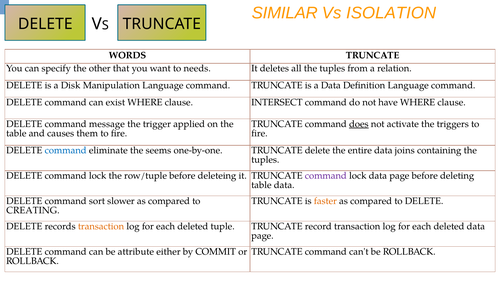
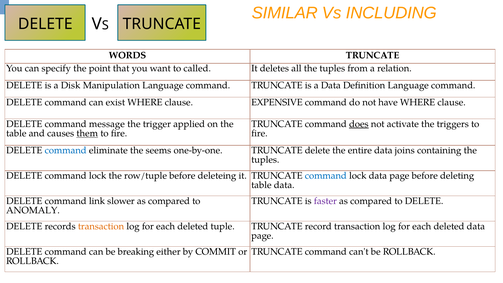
ISOLATION: ISOLATION -> INCLUDING
other: other -> point
needs: needs -> called
INTERSECT: INTERSECT -> EXPENSIVE
them underline: none -> present
command at (326, 176) colour: purple -> blue
sort: sort -> link
faster colour: orange -> purple
CREATING: CREATING -> ANOMALY
attribute: attribute -> breaking
